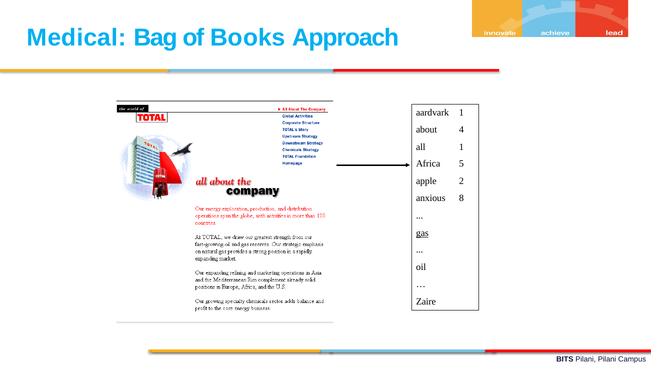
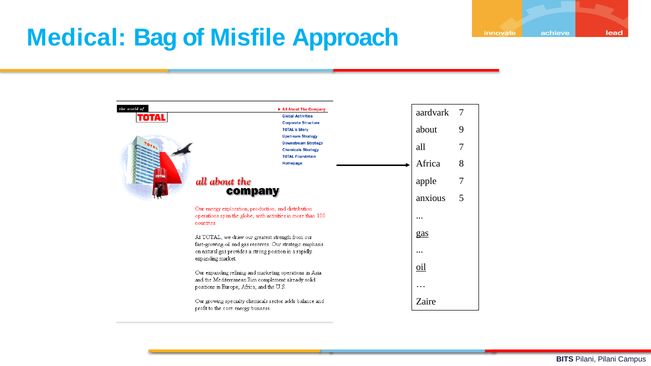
Books: Books -> Misfile
aardvark 1: 1 -> 7
4: 4 -> 9
all 1: 1 -> 7
5: 5 -> 8
apple 2: 2 -> 7
8: 8 -> 5
oil underline: none -> present
